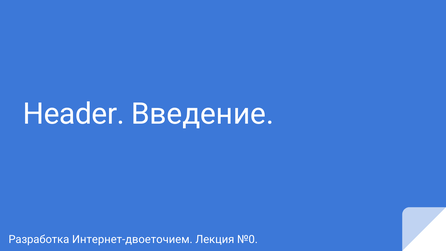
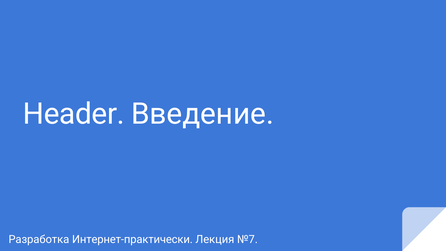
Интернет-двоеточием: Интернет-двоеточием -> Интернет-практически
№0: №0 -> №7
